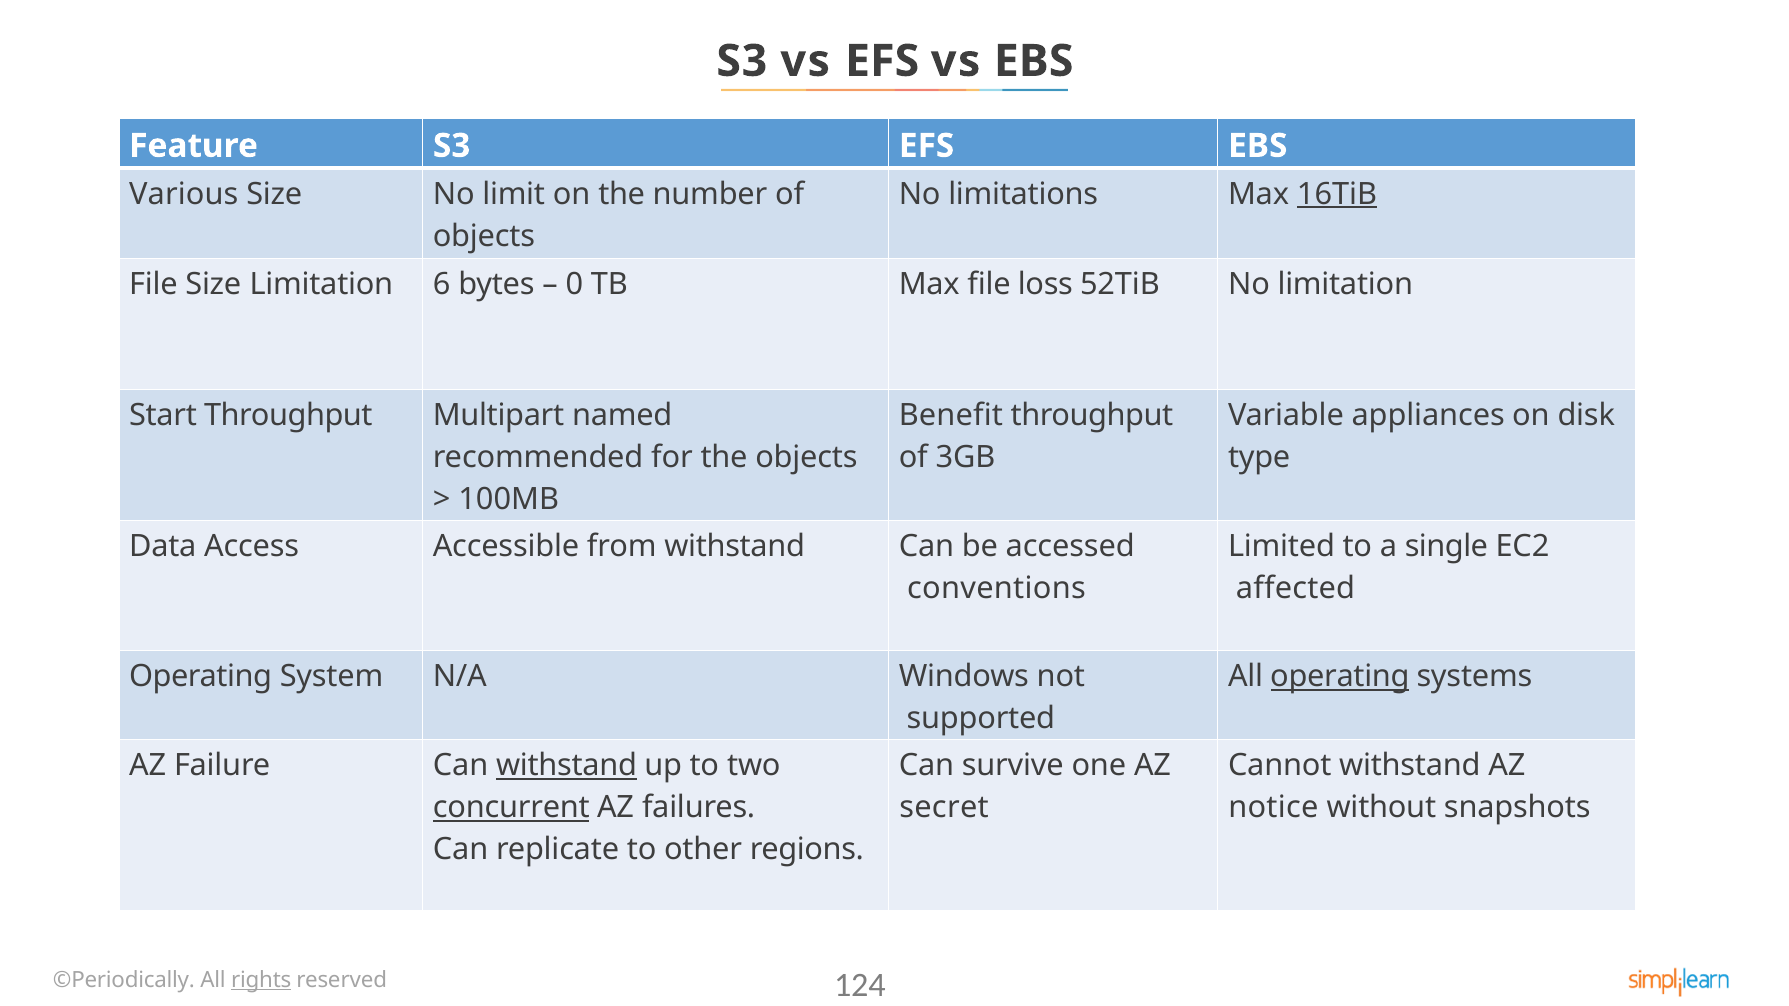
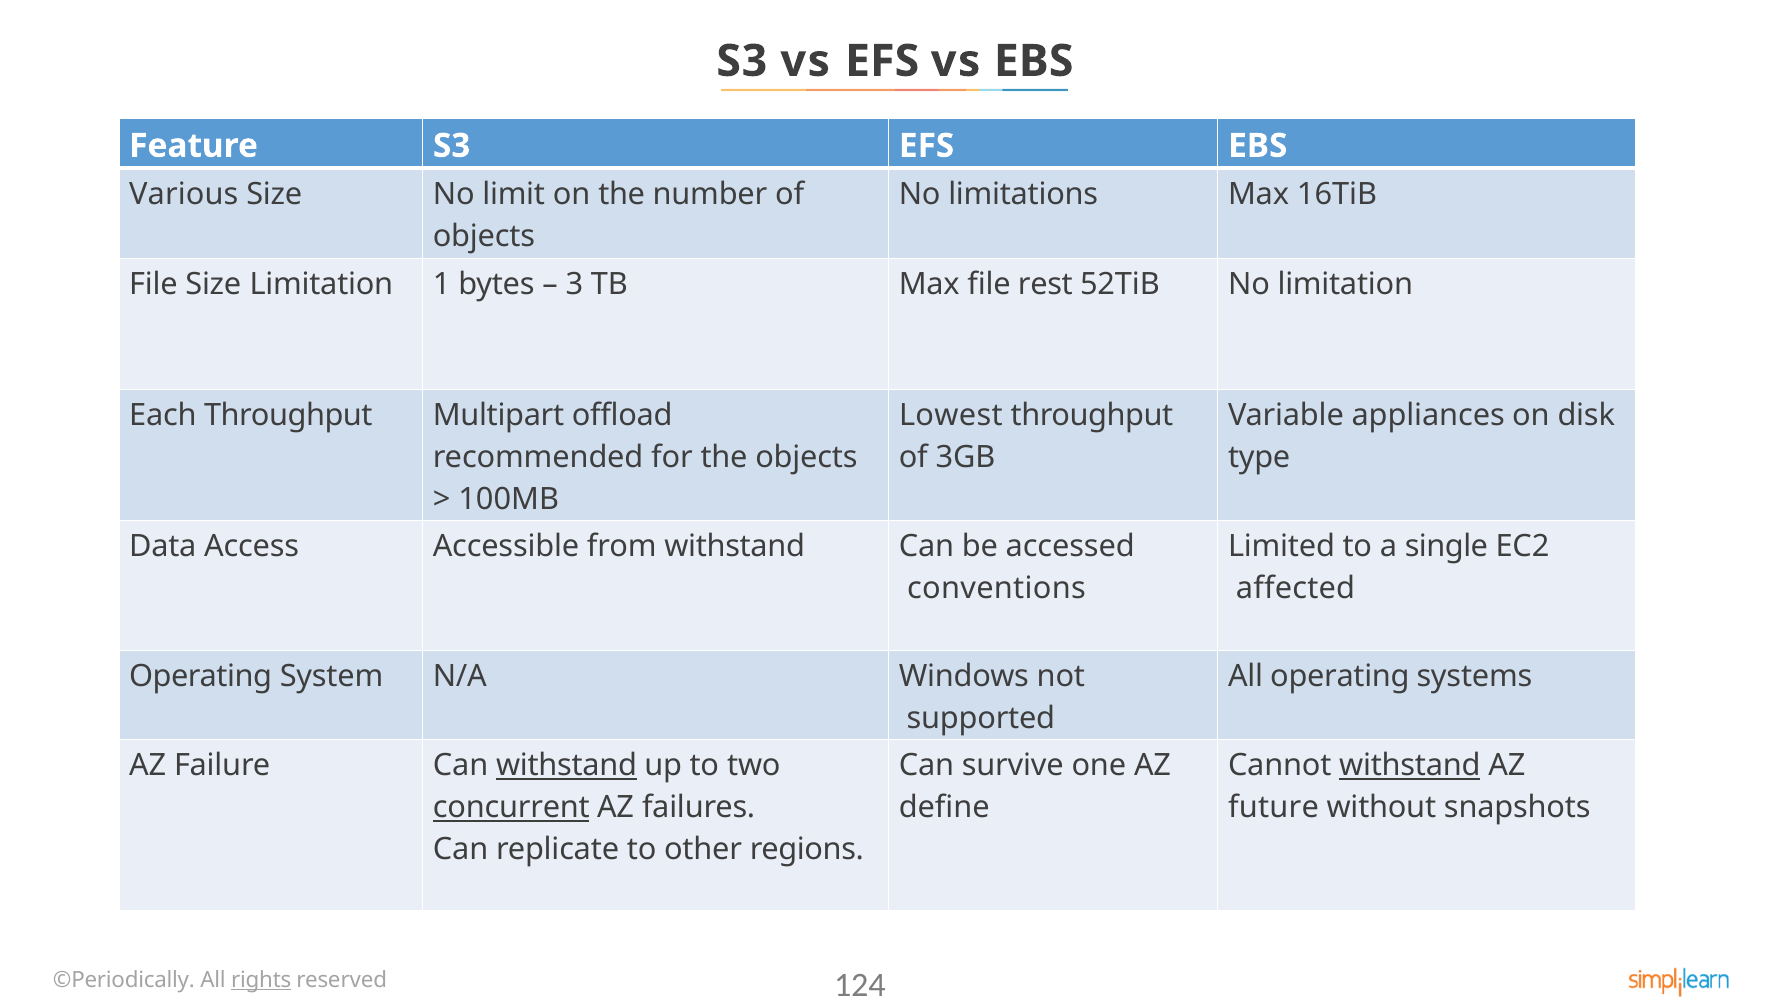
16TiB underline: present -> none
6: 6 -> 1
0: 0 -> 3
loss: loss -> rest
Start: Start -> Each
named: named -> offload
Benefit: Benefit -> Lowest
operating at (1340, 677) underline: present -> none
withstand at (1410, 766) underline: none -> present
secret: secret -> define
notice: notice -> future
